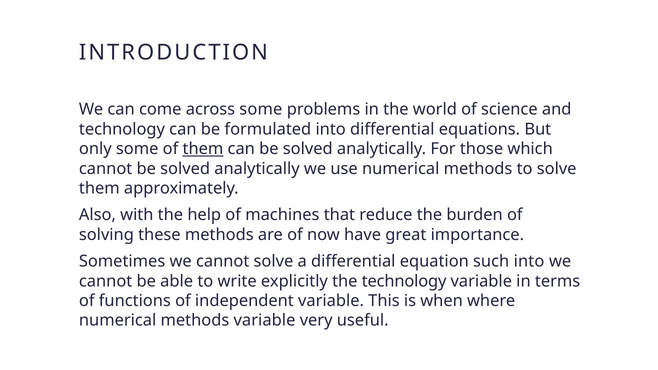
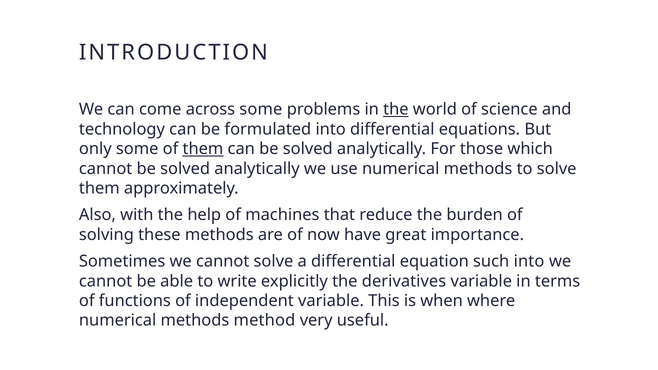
the at (396, 110) underline: none -> present
the technology: technology -> derivatives
methods variable: variable -> method
